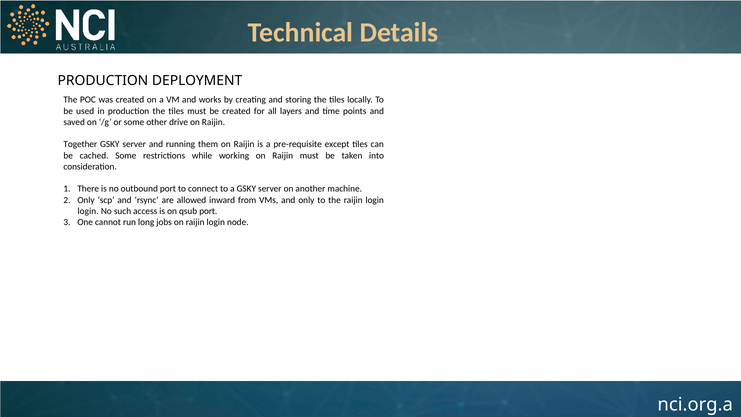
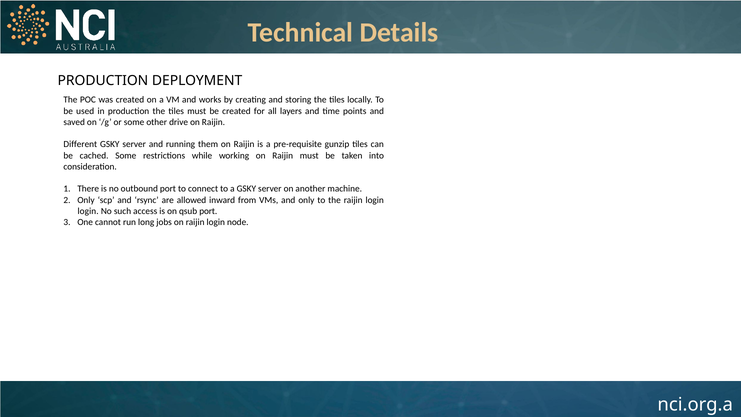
Together: Together -> Different
except: except -> gunzip
